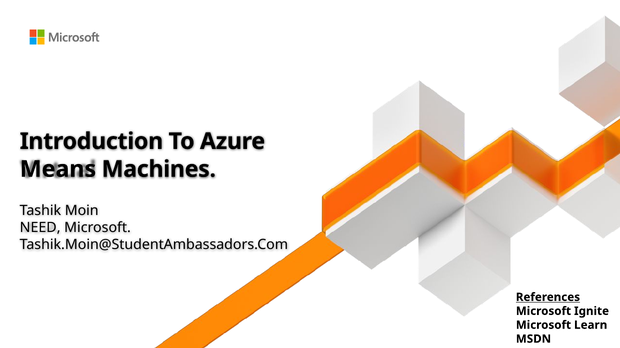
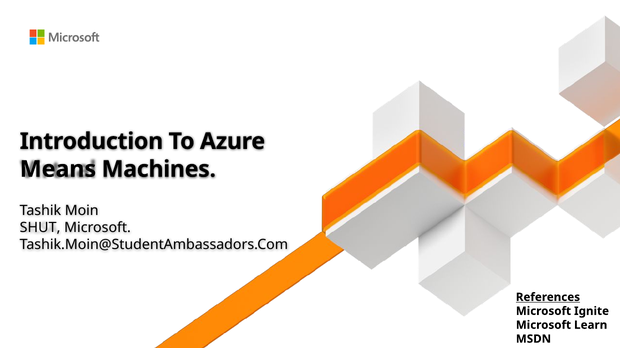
NEED: NEED -> SHUT
